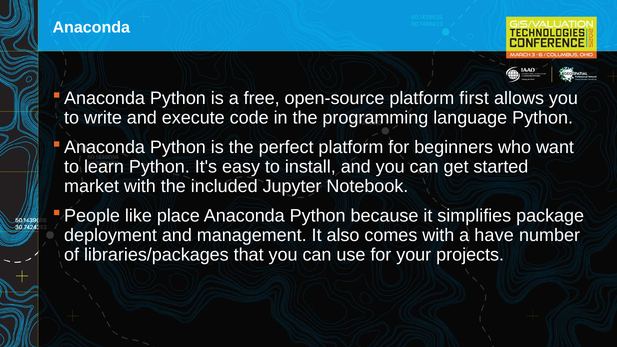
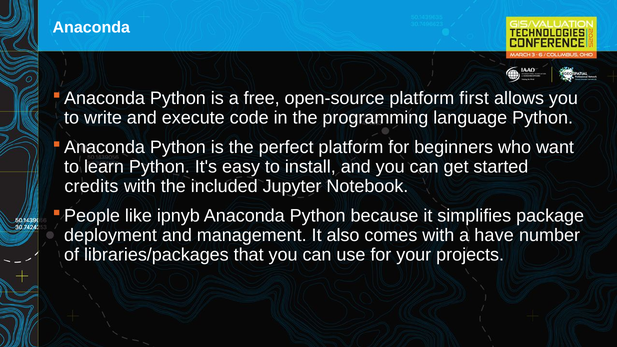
market: market -> credits
place: place -> ipnyb
